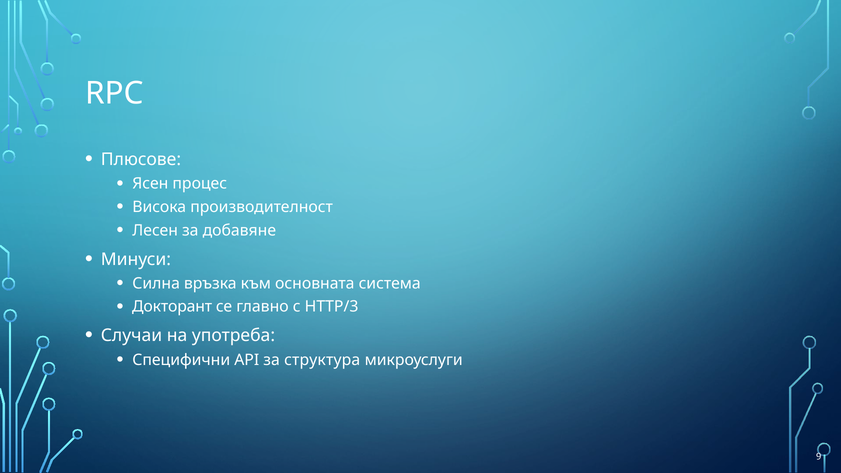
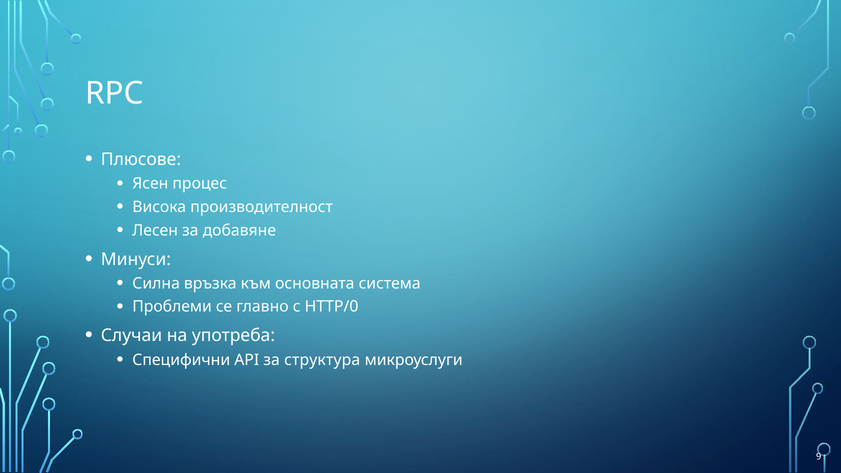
Докторант: Докторант -> Проблеми
HTTP/3: HTTP/3 -> HTTP/0
